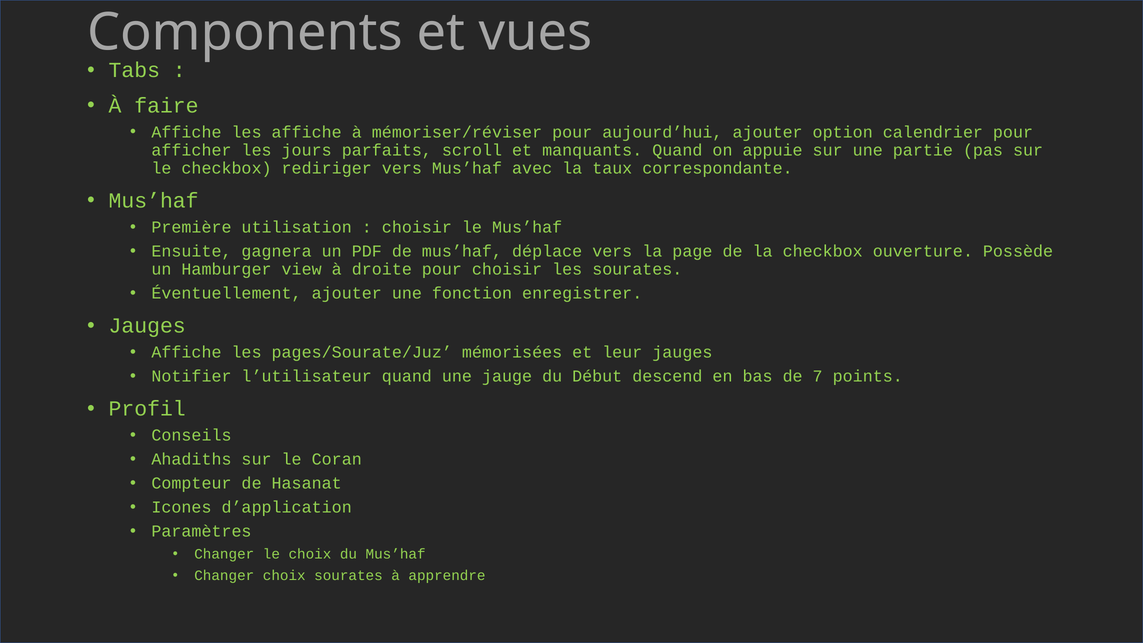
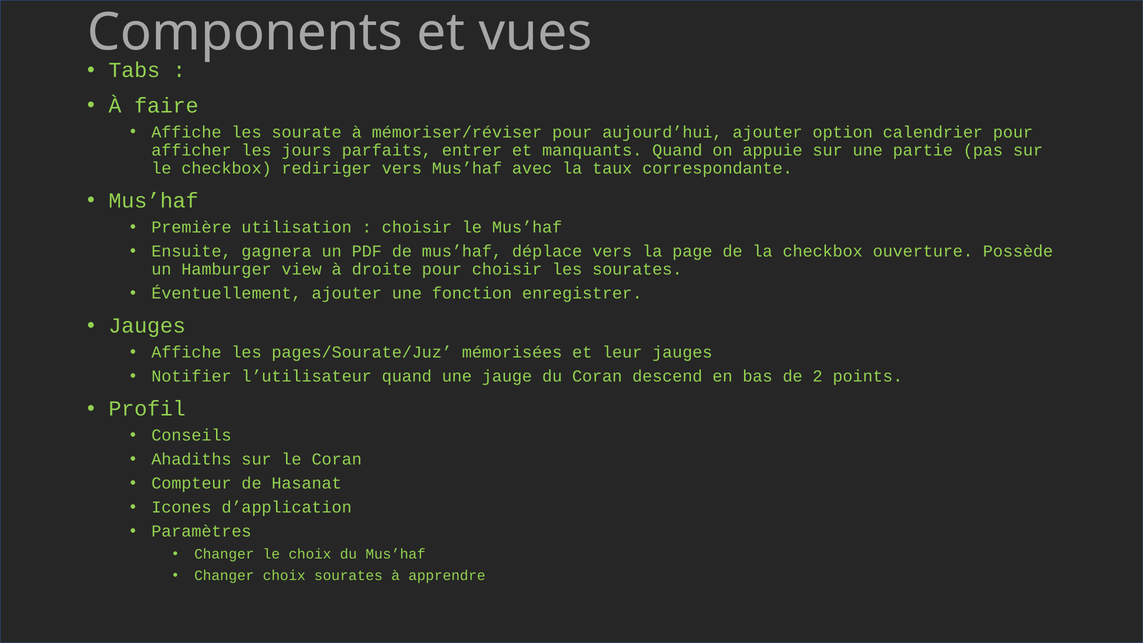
les affiche: affiche -> sourate
scroll: scroll -> entrer
du Début: Début -> Coran
7: 7 -> 2
